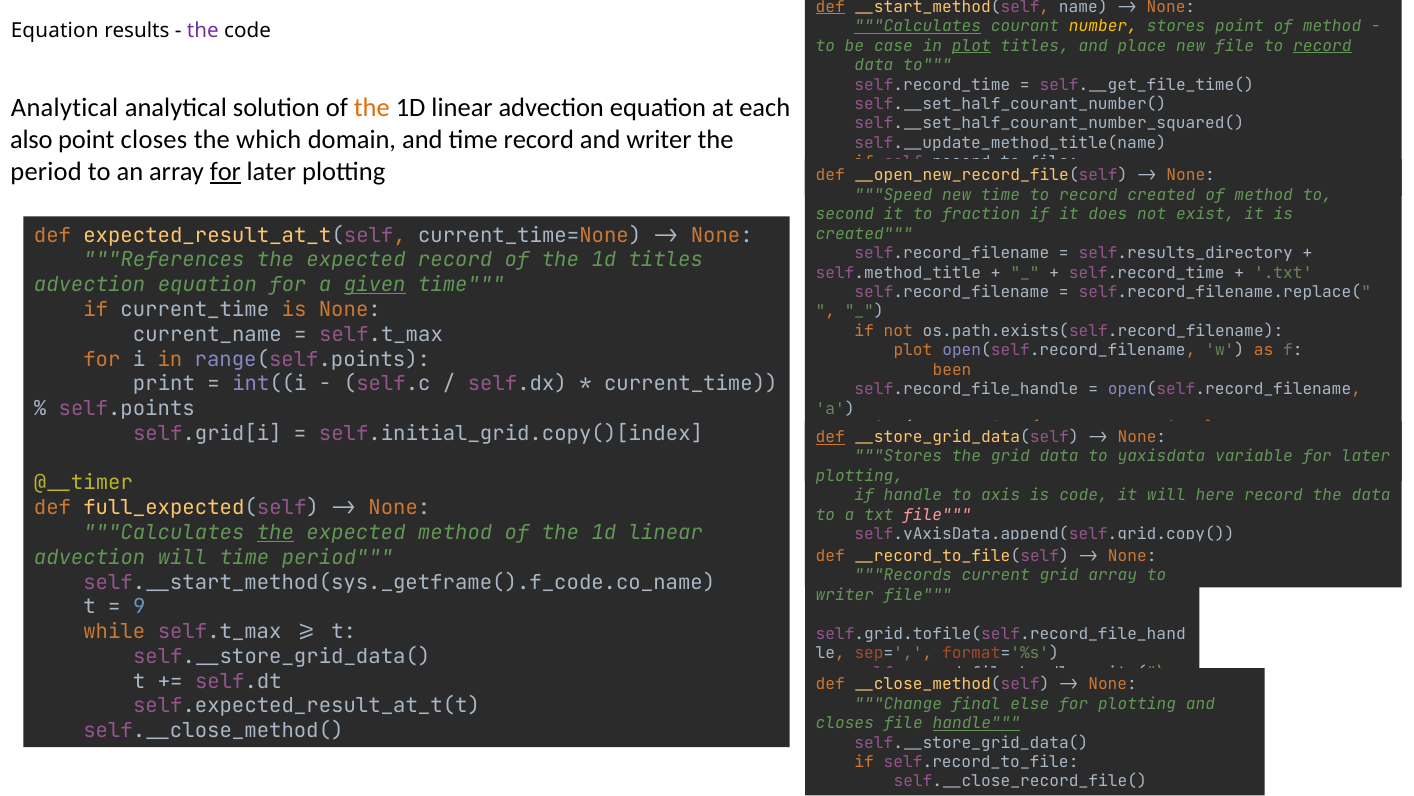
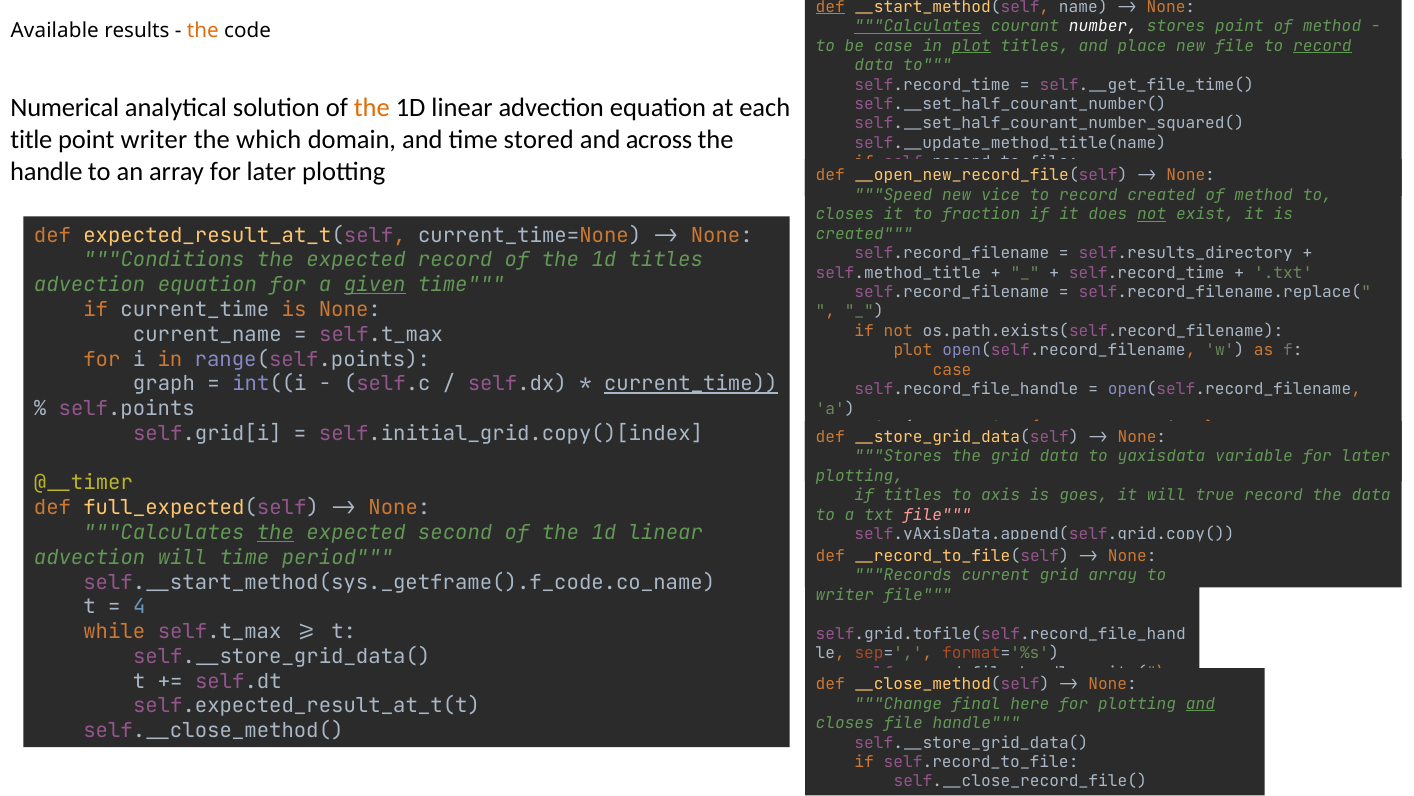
number colour: yellow -> white
Equation at (55, 31): Equation -> Available
the at (203, 31) colour: purple -> orange
Analytical at (65, 108): Analytical -> Numerical
also: also -> title
point closes: closes -> writer
time record: record -> stored
and writer: writer -> across
period at (46, 172): period -> handle
for at (225, 172) underline: present -> none
new time: time -> vice
second at (845, 214): second -> closes
not at (1152, 214) underline: none -> present
References: References -> Conditions
been at (952, 370): been -> case
print: print -> graph
current_time at (691, 384) underline: none -> present
def at (830, 437) underline: present -> none
if handle: handle -> titles
is code: code -> goes
here: here -> true
expected method: method -> second
9: 9 -> 4
else: else -> here
and at (1200, 703) underline: none -> present
handle at (976, 723) underline: present -> none
